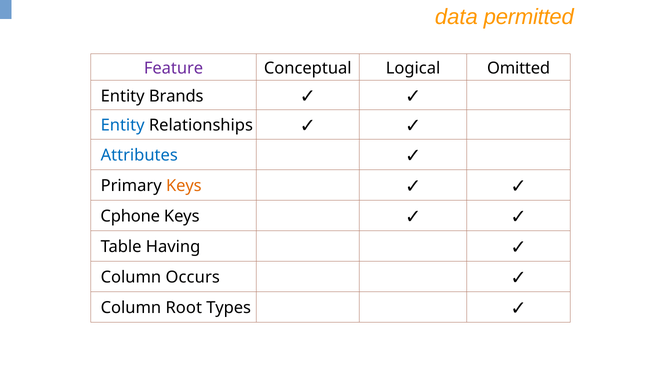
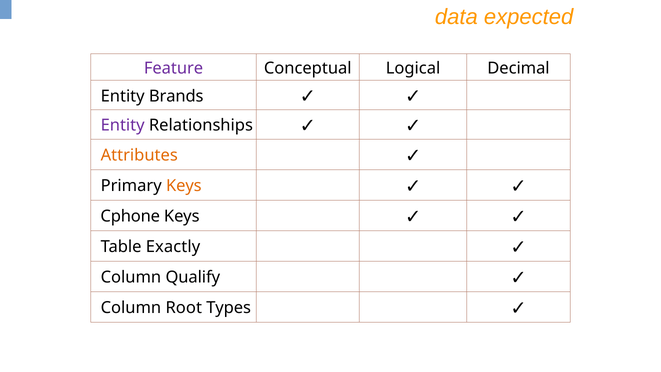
permitted: permitted -> expected
Omitted: Omitted -> Decimal
Entity at (123, 125) colour: blue -> purple
Attributes colour: blue -> orange
Having: Having -> Exactly
Occurs: Occurs -> Qualify
